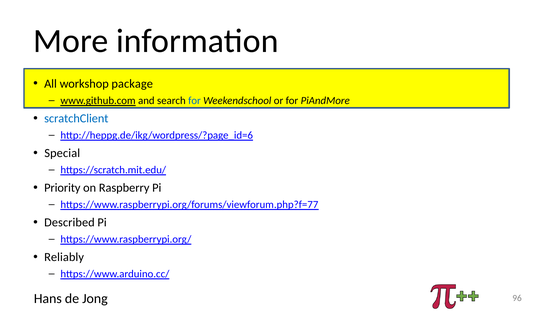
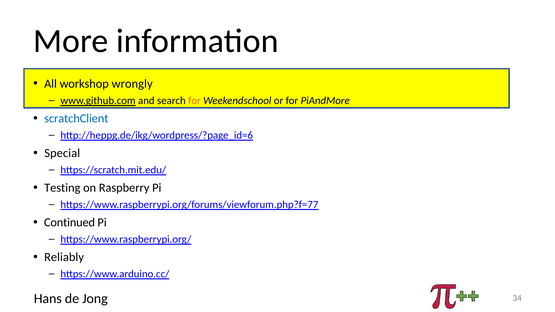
package: package -> wrongly
for at (194, 101) colour: blue -> orange
Priority: Priority -> Testing
Described: Described -> Continued
96: 96 -> 34
